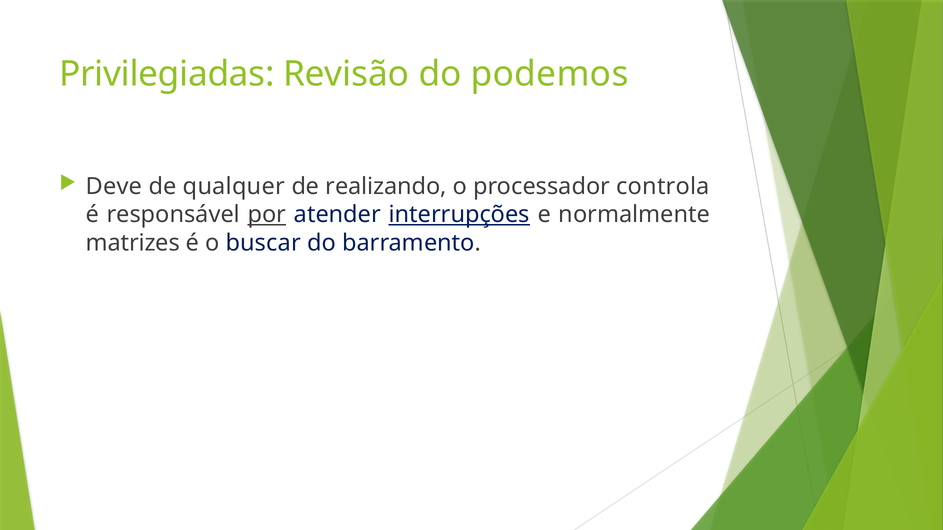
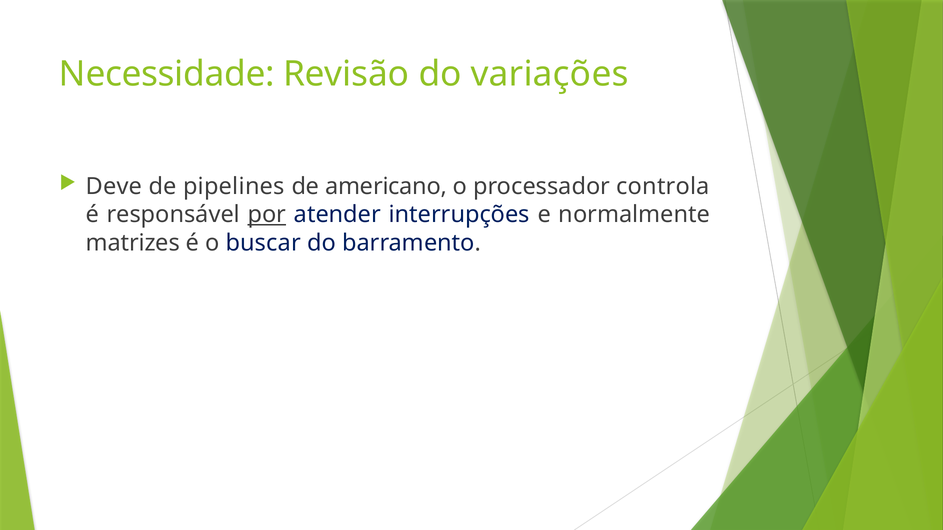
Privilegiadas: Privilegiadas -> Necessidade
podemos: podemos -> variações
qualquer: qualquer -> pipelines
realizando: realizando -> americano
interrupções underline: present -> none
